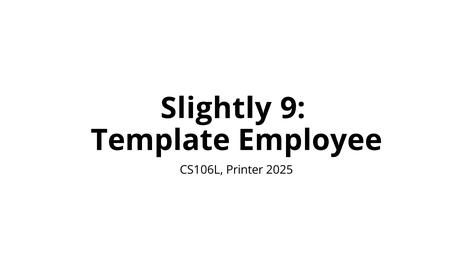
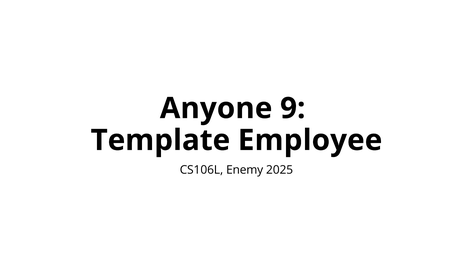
Slightly: Slightly -> Anyone
Printer: Printer -> Enemy
